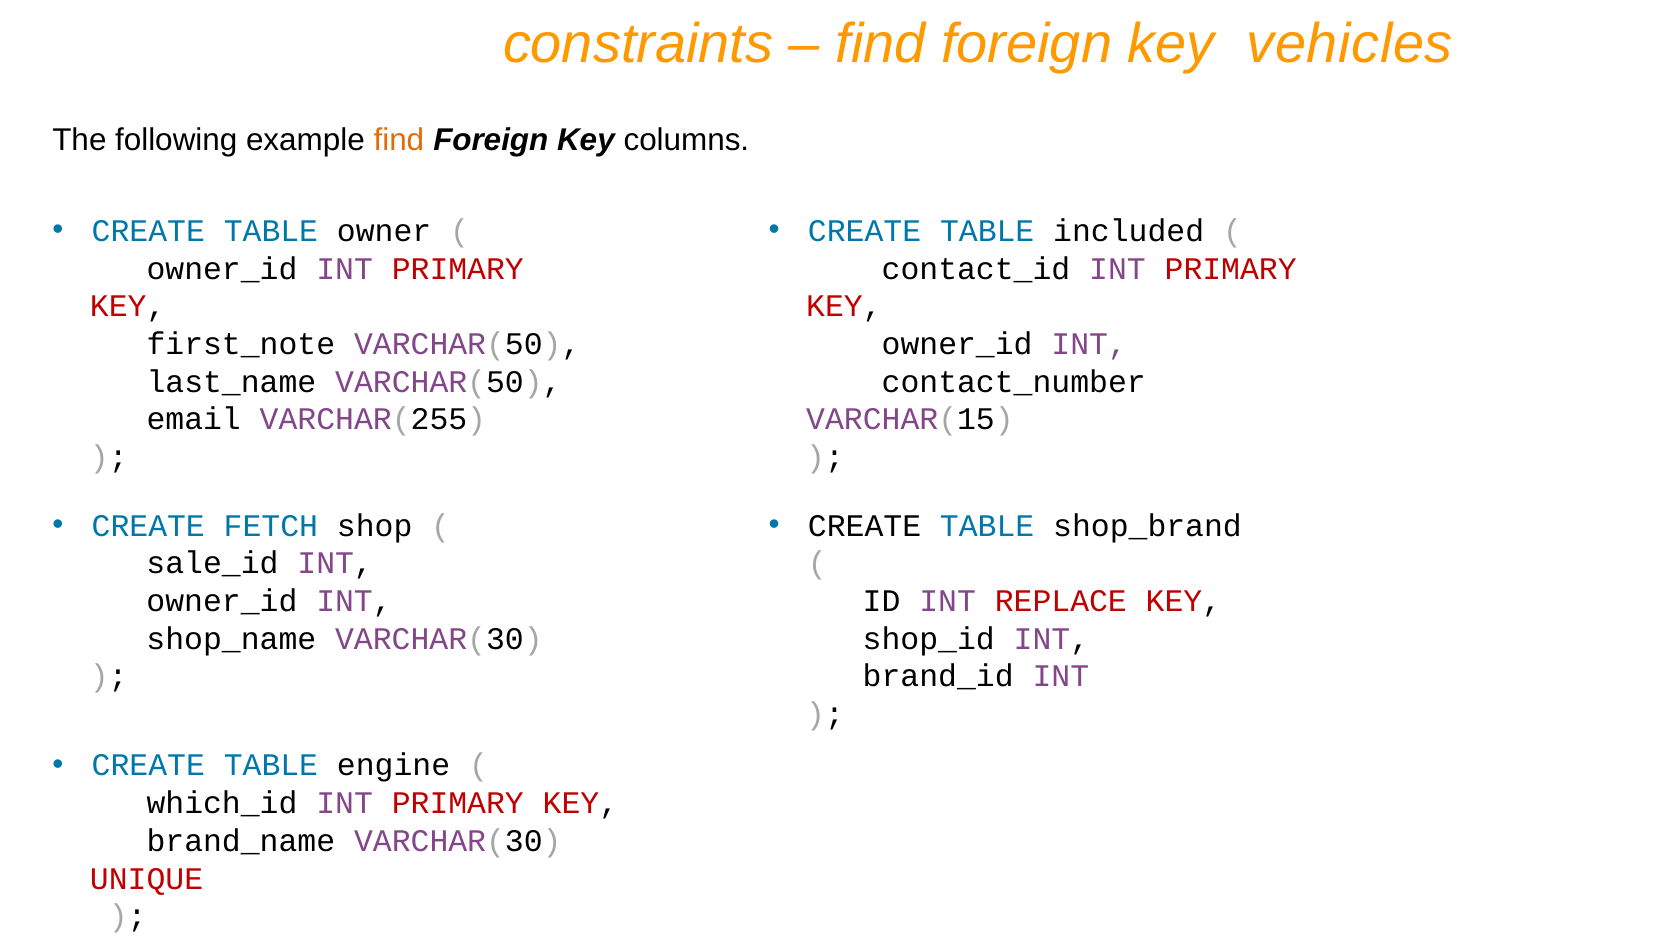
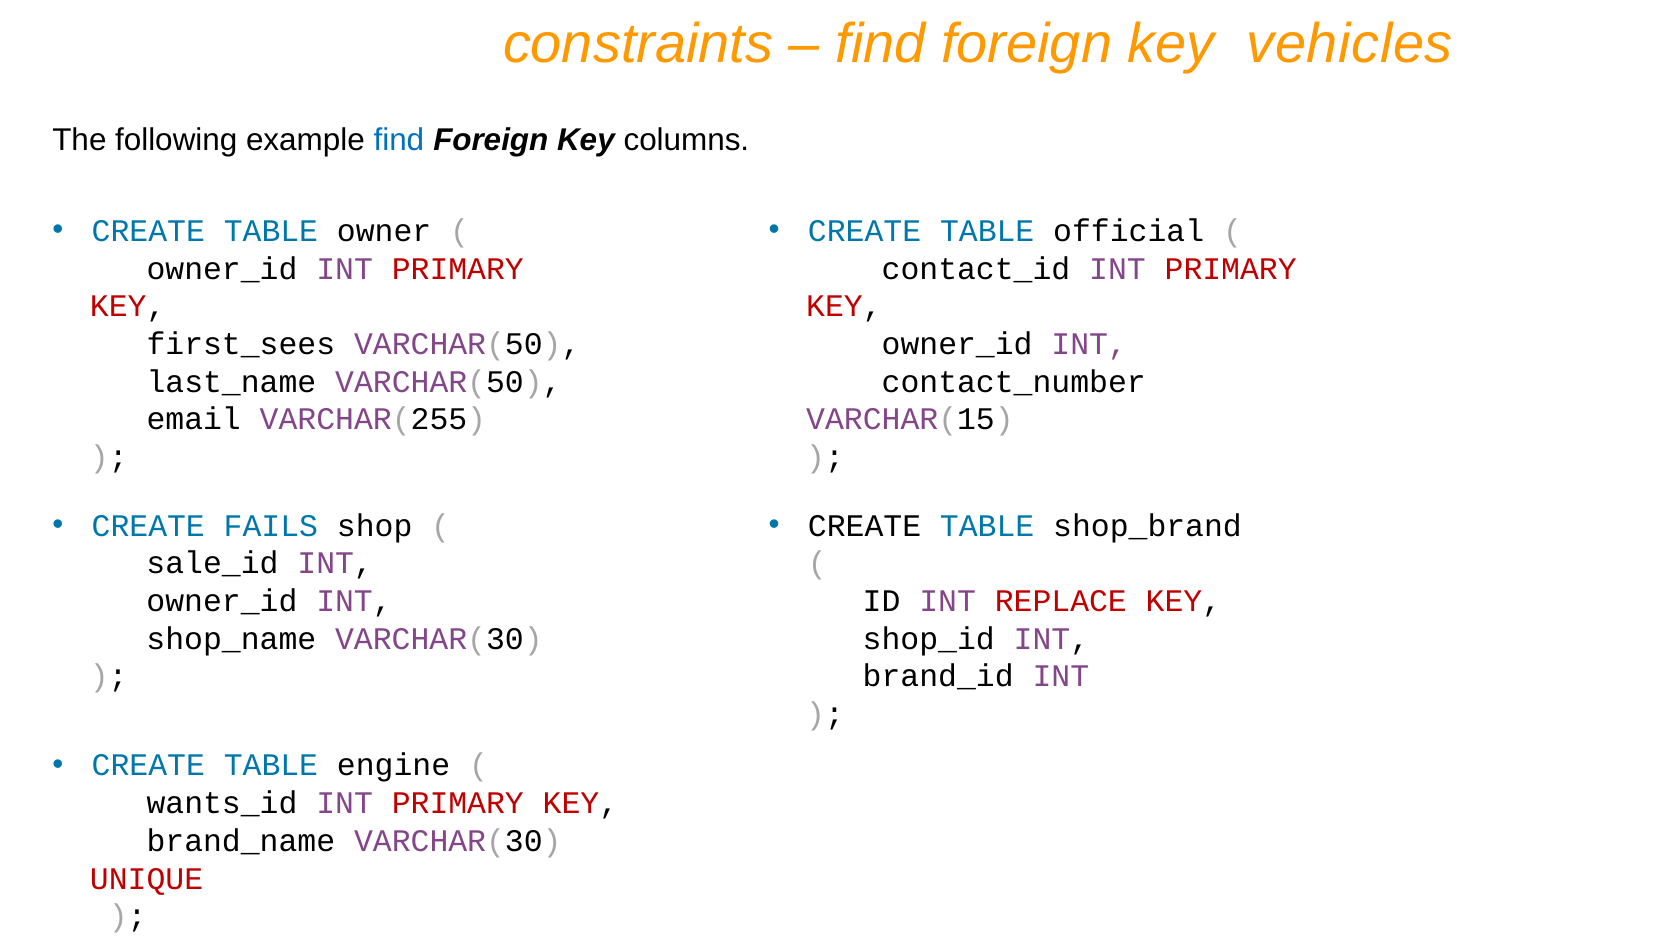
find at (399, 140) colour: orange -> blue
included: included -> official
first_note: first_note -> first_sees
FETCH: FETCH -> FAILS
which_id: which_id -> wants_id
